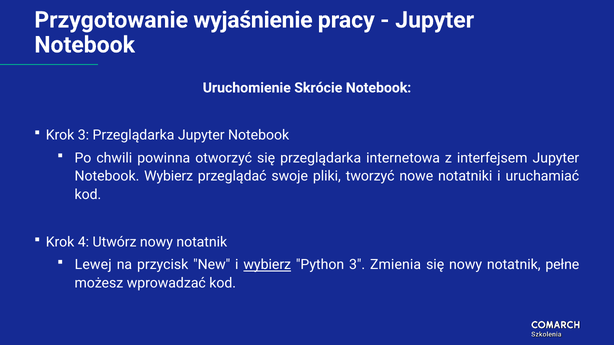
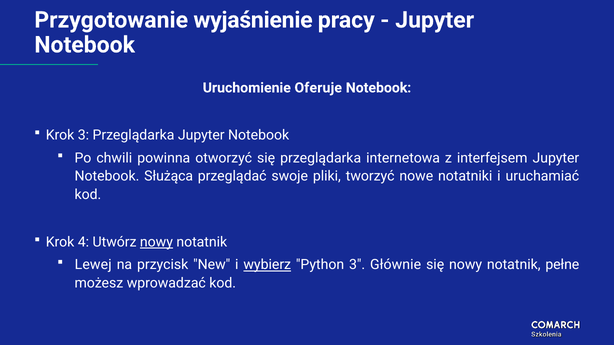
Skrócie: Skrócie -> Oferuje
Notebook Wybierz: Wybierz -> Służąca
nowy at (156, 242) underline: none -> present
Zmienia: Zmienia -> Głównie
